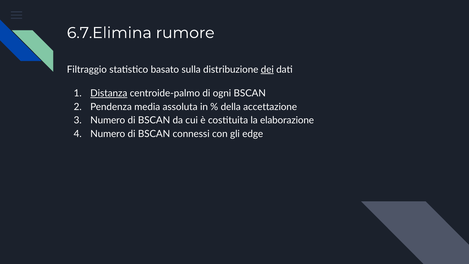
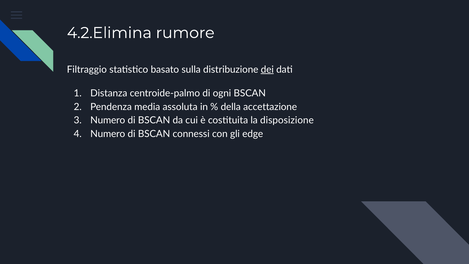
6.7.Elimina: 6.7.Elimina -> 4.2.Elimina
Distanza underline: present -> none
elaborazione: elaborazione -> disposizione
